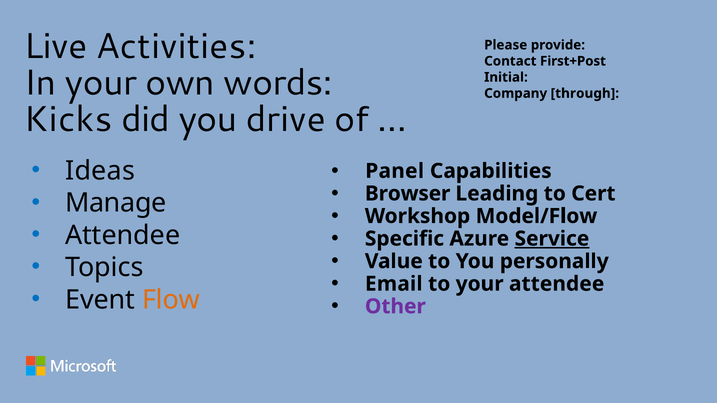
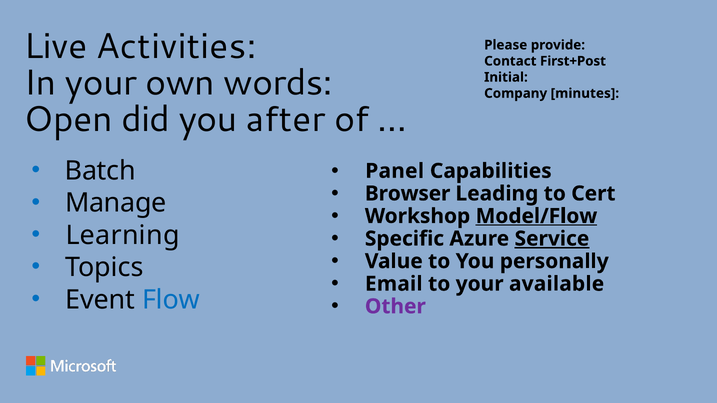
through: through -> minutes
Kicks: Kicks -> Open
drive: drive -> after
Ideas: Ideas -> Batch
Model/Flow underline: none -> present
Attendee at (123, 235): Attendee -> Learning
your attendee: attendee -> available
Flow colour: orange -> blue
